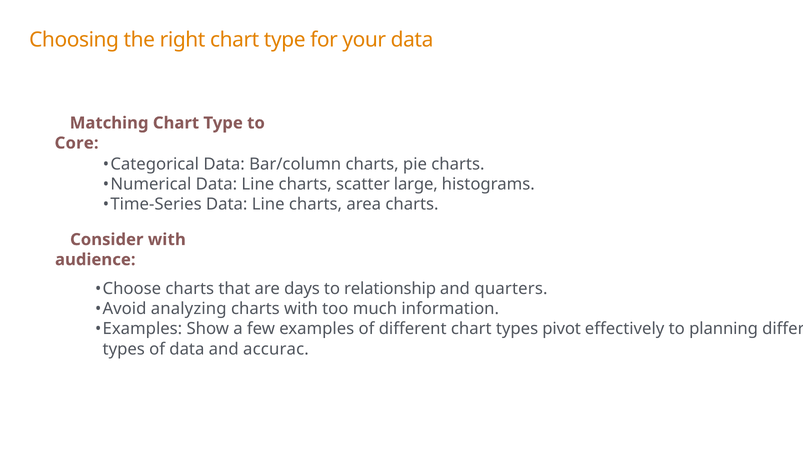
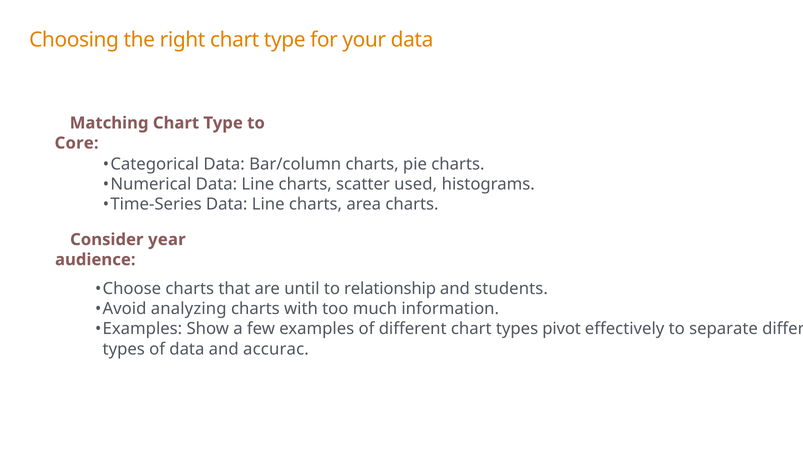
large: large -> used
Consider with: with -> year
days: days -> until
quarters: quarters -> students
planning: planning -> separate
